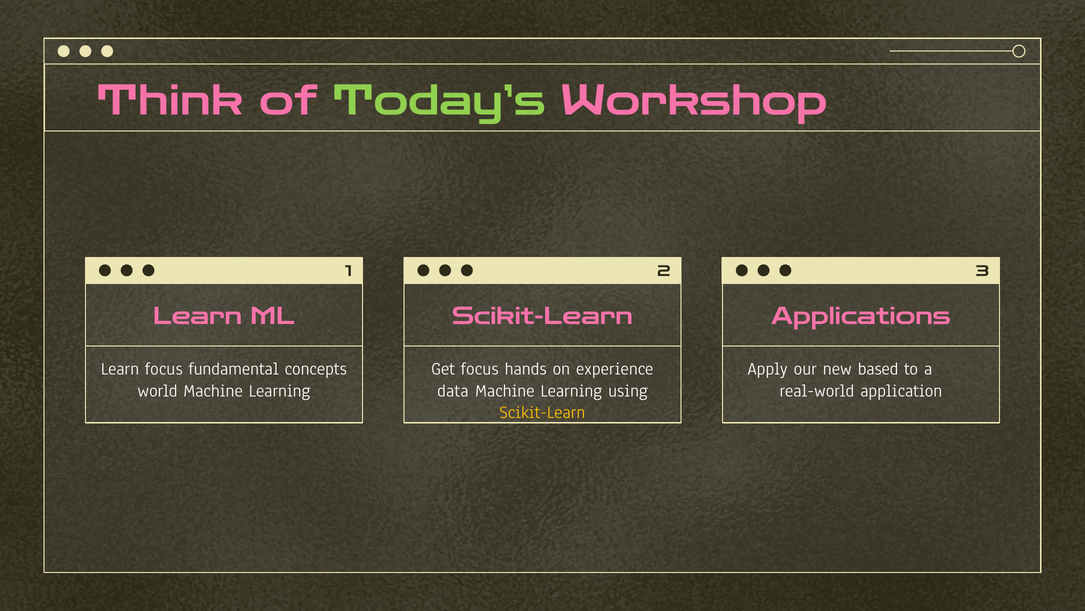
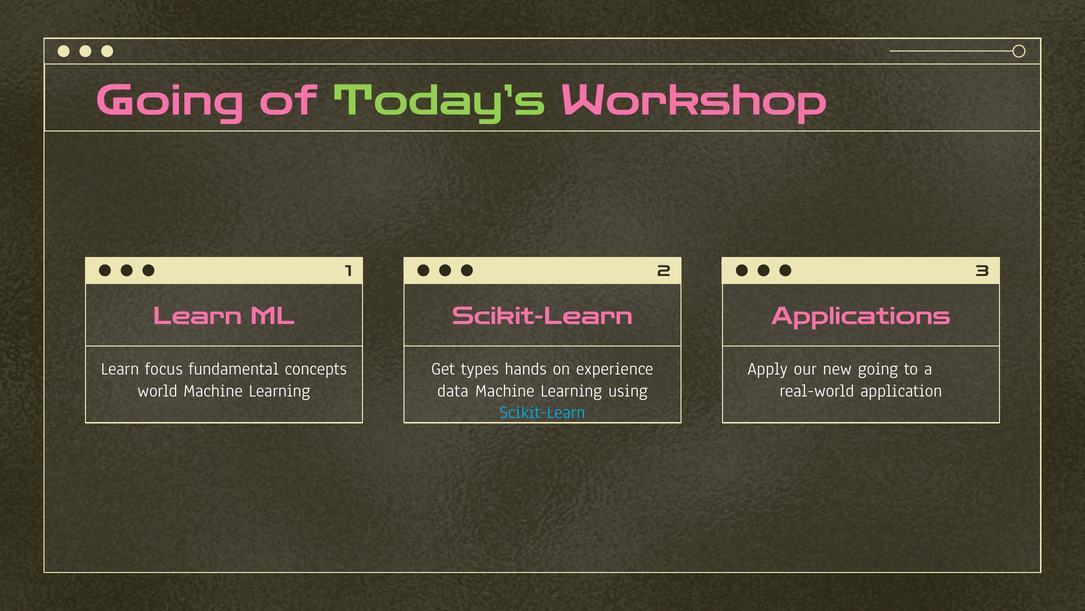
Think at (170, 100): Think -> Going
Get focus: focus -> types
new based: based -> going
Scikit-Learn at (542, 412) colour: yellow -> light blue
